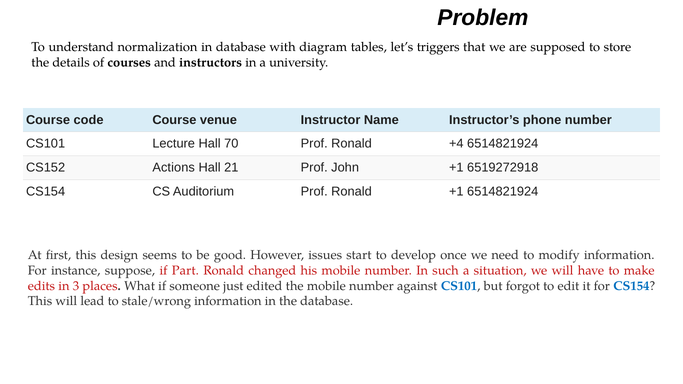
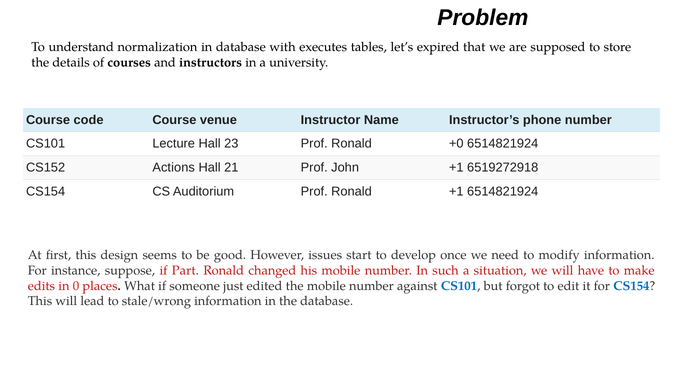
diagram: diagram -> executes
triggers: triggers -> expired
70: 70 -> 23
+4: +4 -> +0
3: 3 -> 0
